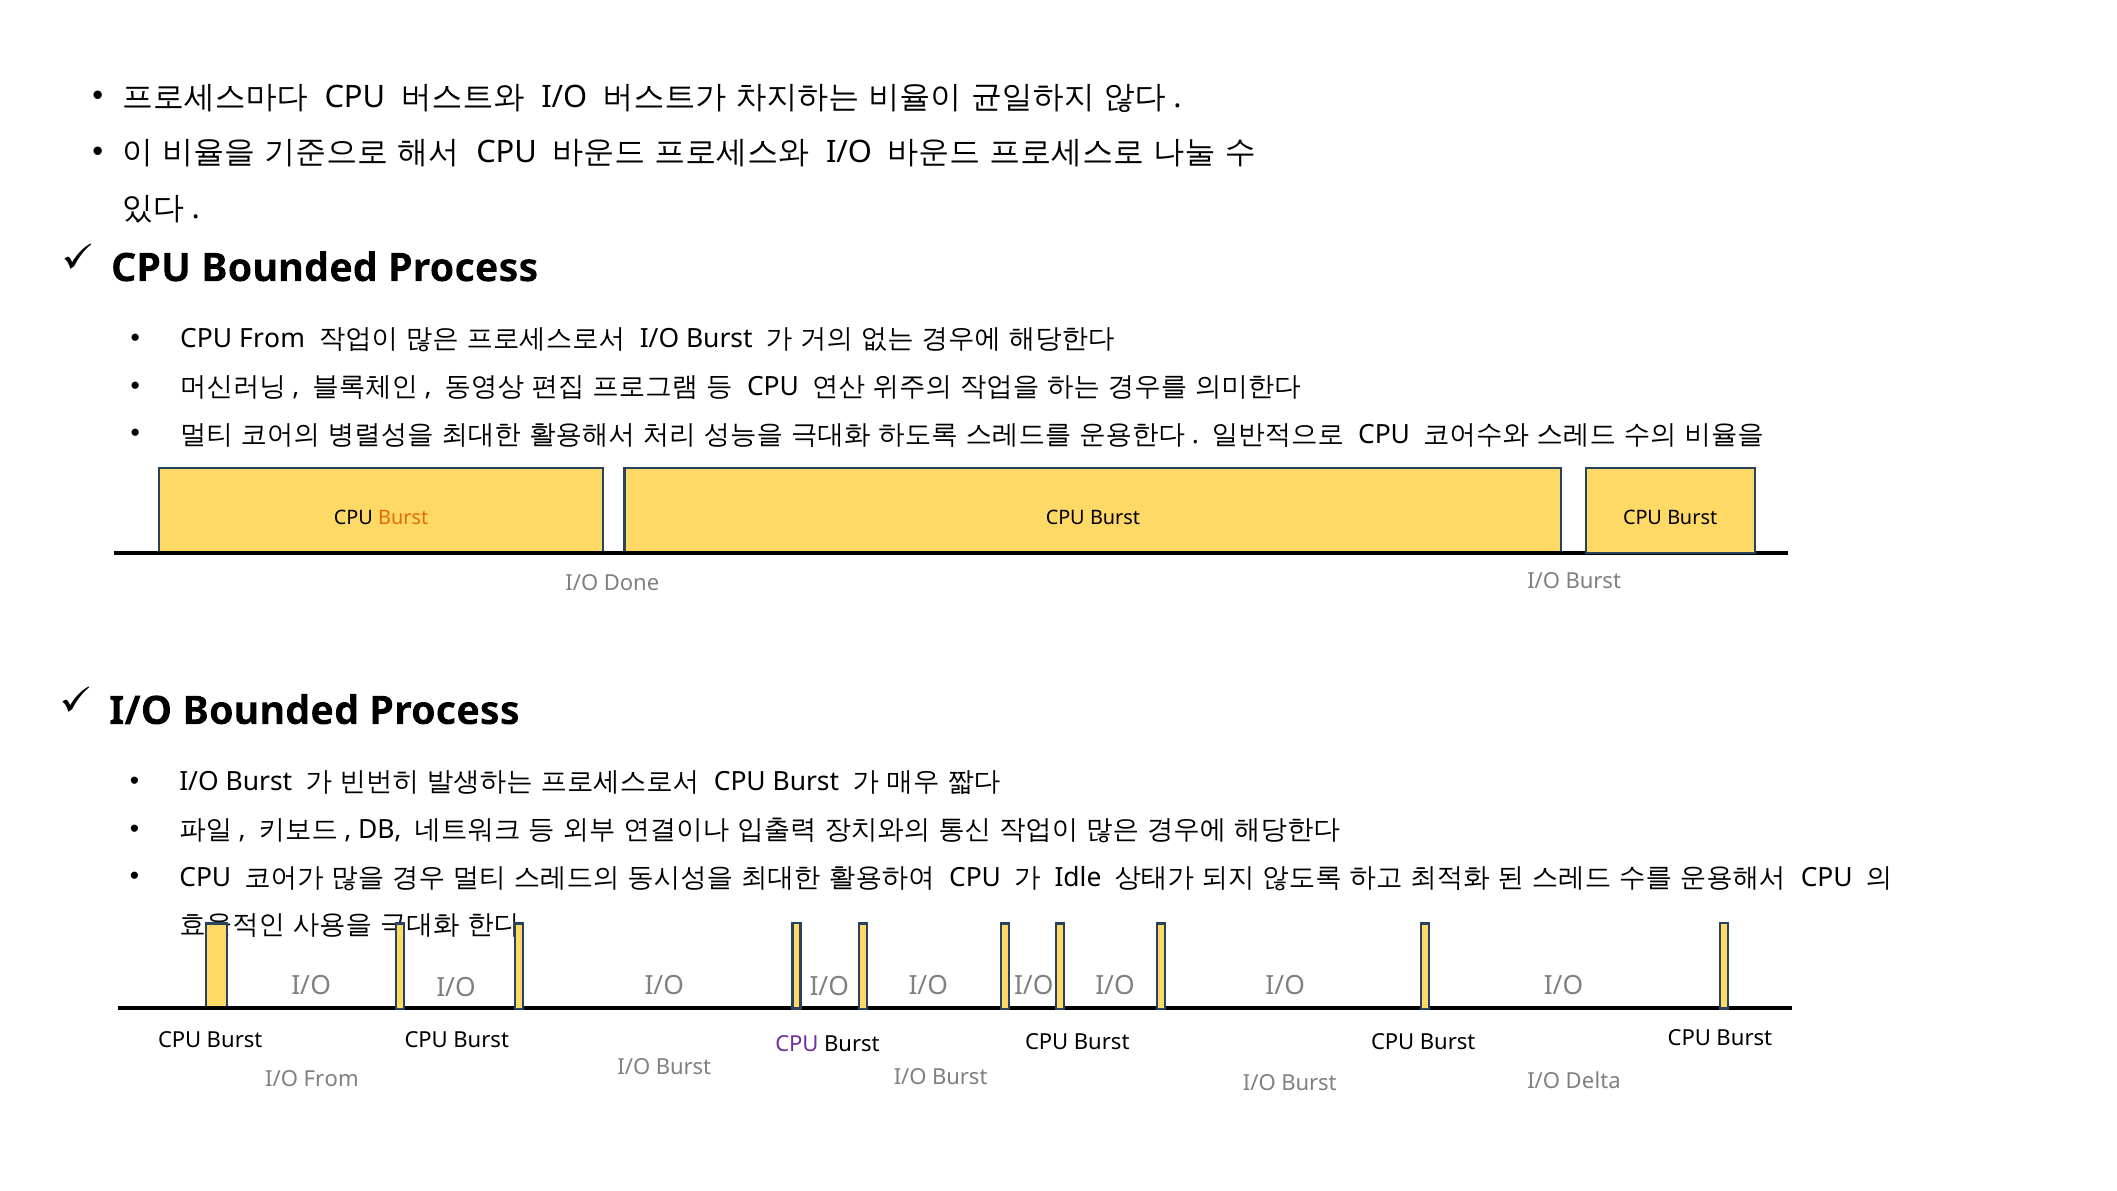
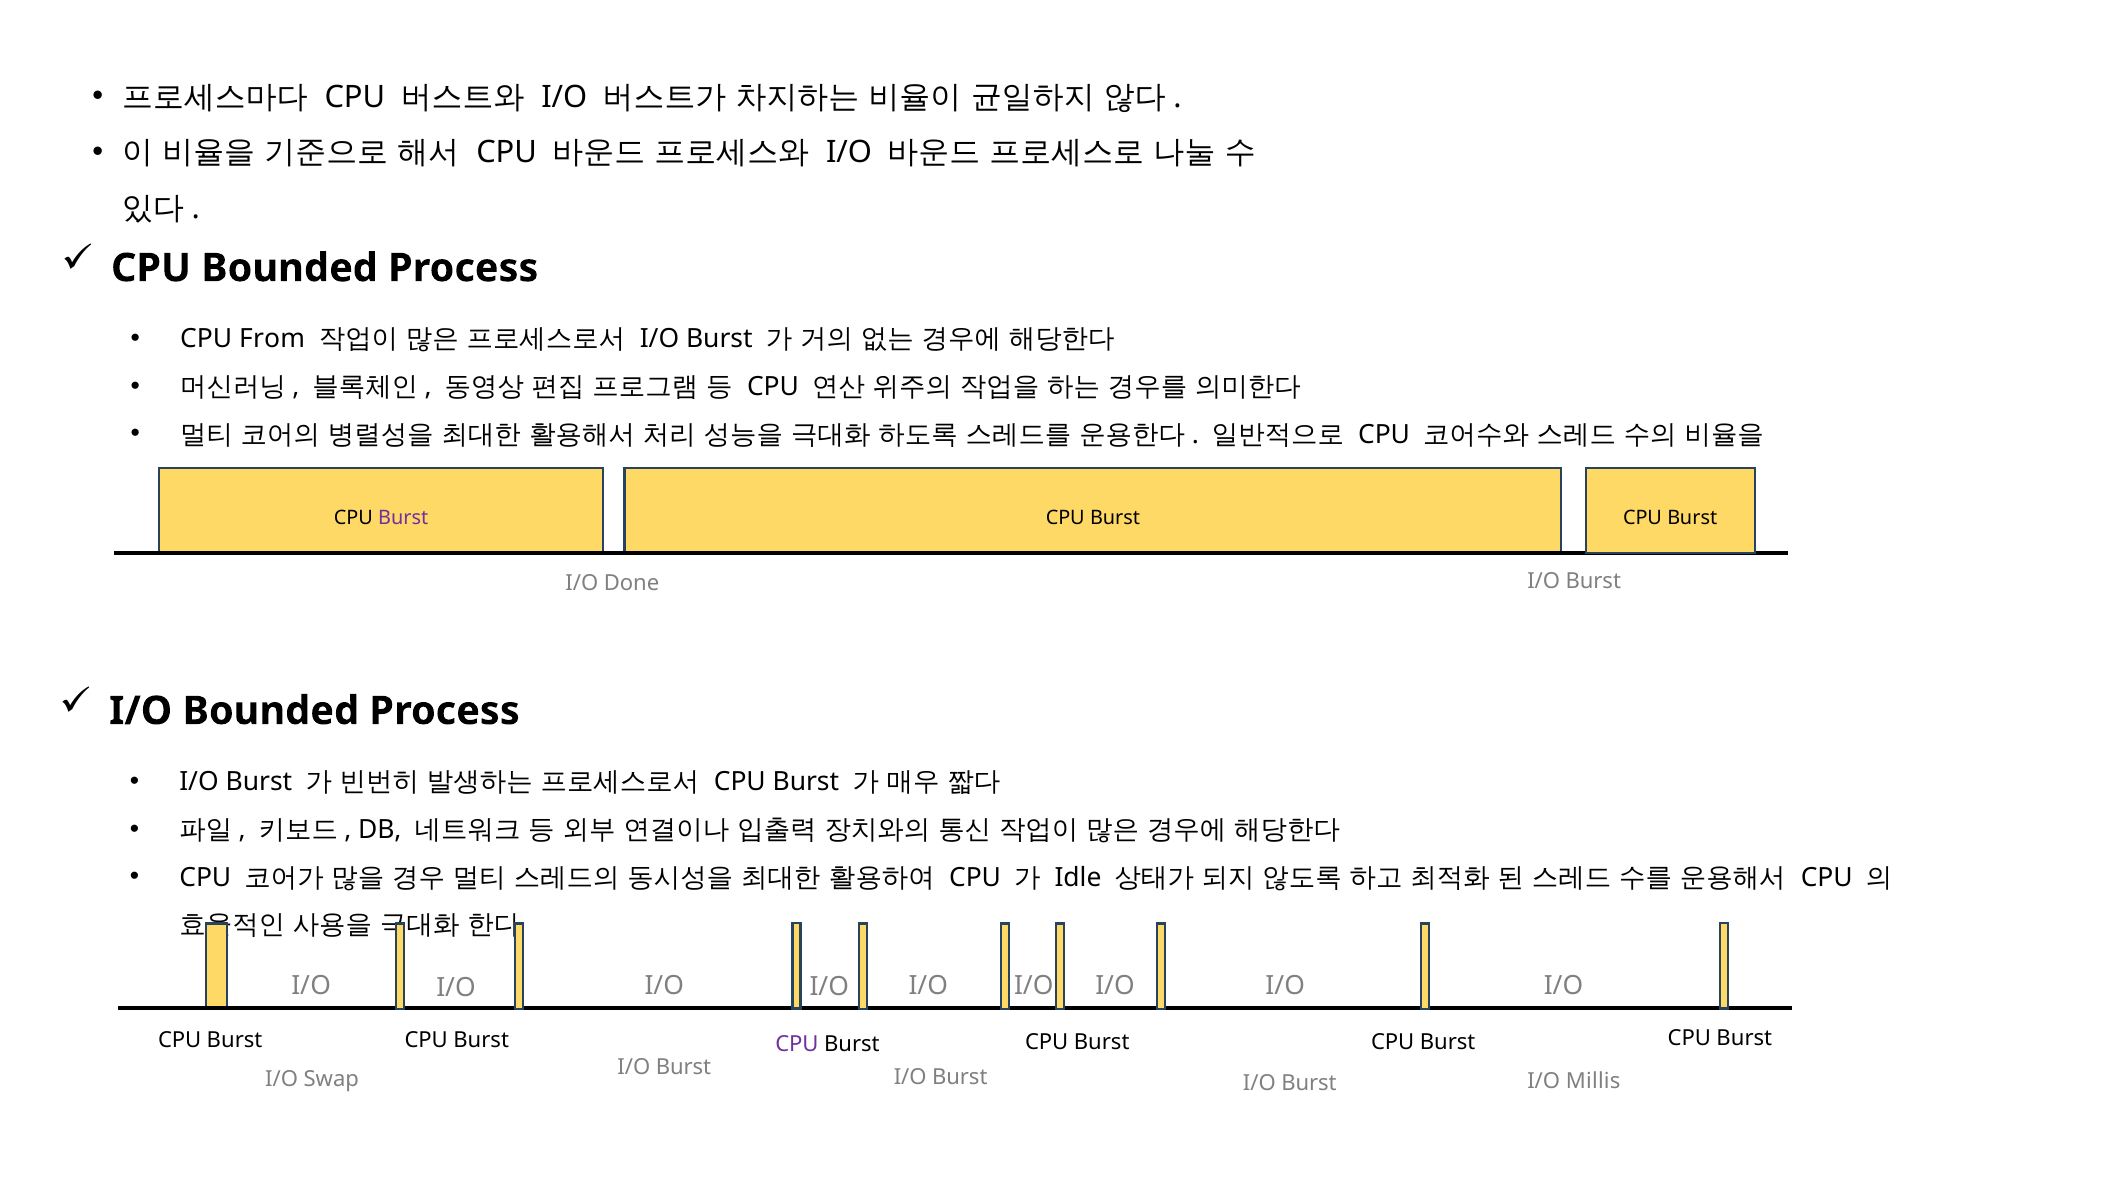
Burst at (403, 518) colour: orange -> purple
Delta: Delta -> Millis
I/O From: From -> Swap
